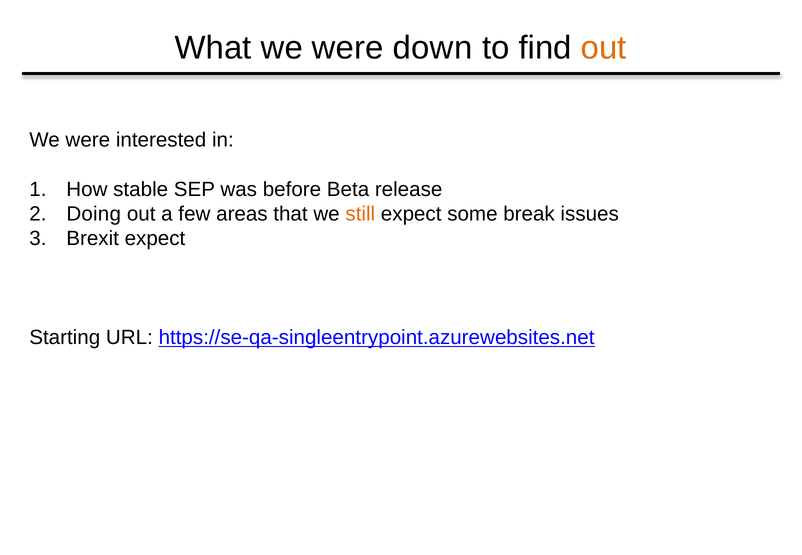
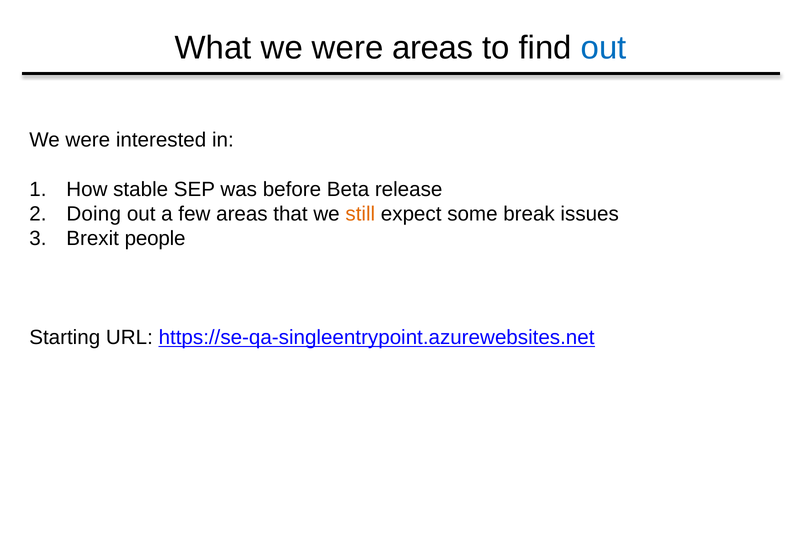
were down: down -> areas
out at (604, 48) colour: orange -> blue
Brexit expect: expect -> people
